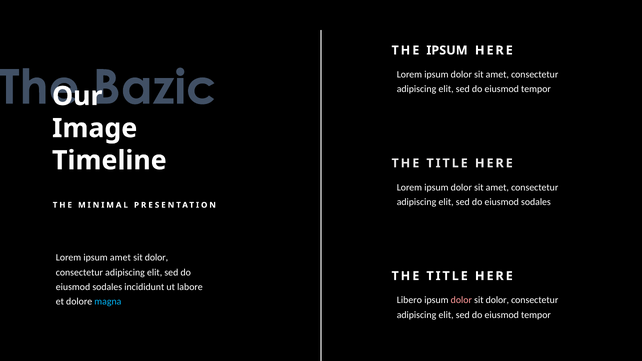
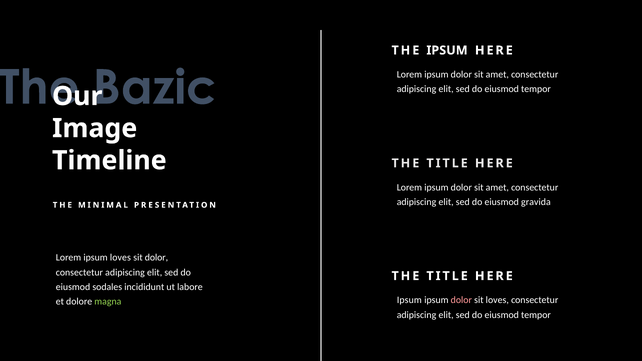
sodales at (536, 202): sodales -> gravida
ipsum amet: amet -> loves
Libero at (409, 300): Libero -> Ipsum
dolor at (497, 300): dolor -> loves
magna colour: light blue -> light green
